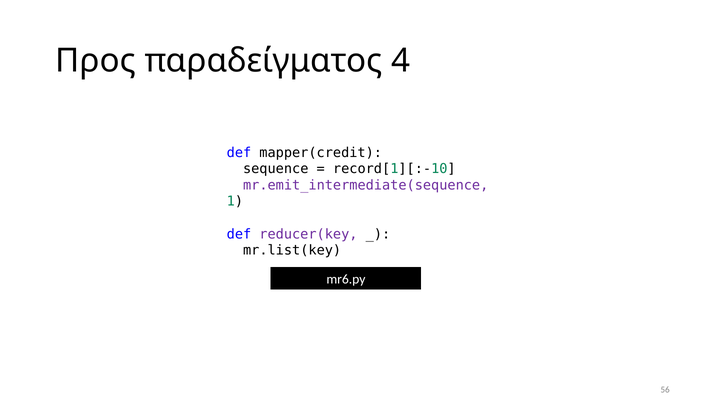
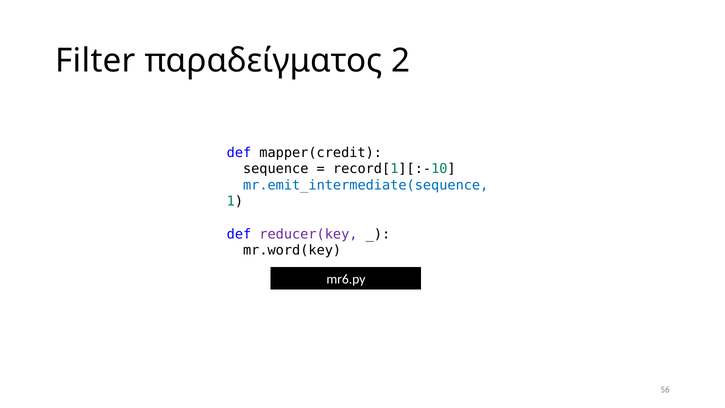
Προς: Προς -> Filter
4: 4 -> 2
mr.emit_intermediate(sequence colour: purple -> blue
mr.list(key: mr.list(key -> mr.word(key
